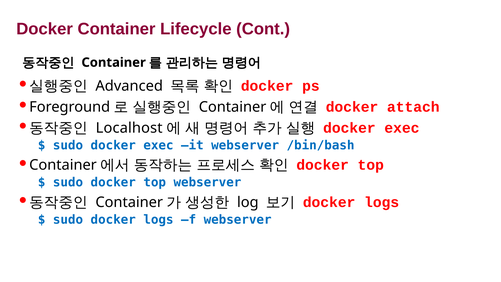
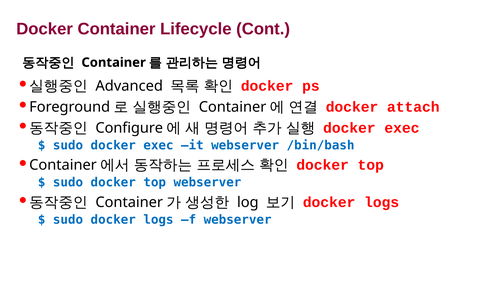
Localhost: Localhost -> Configure
